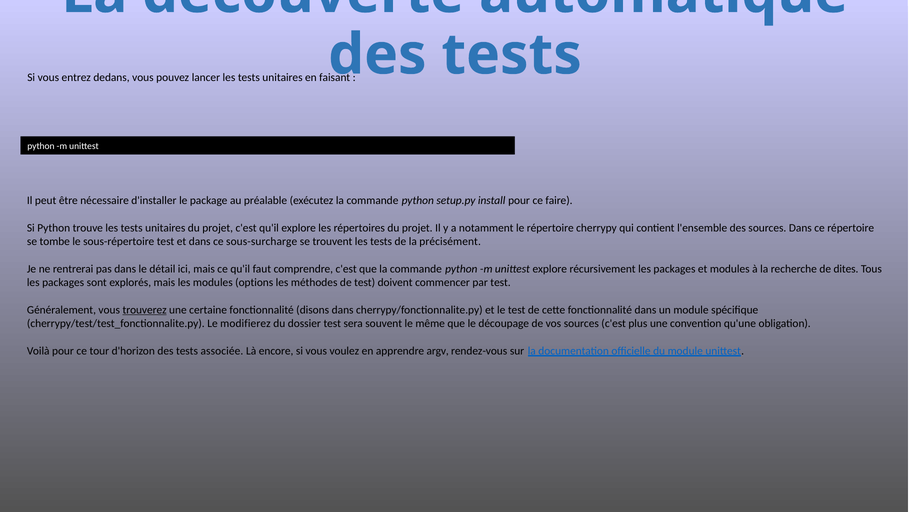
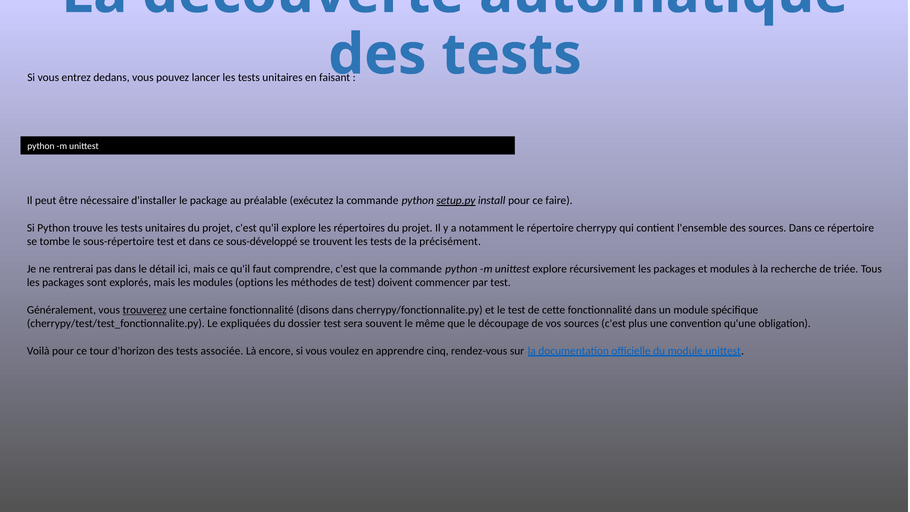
setup.py underline: none -> present
sous-surcharge: sous-surcharge -> sous-développé
dites: dites -> triée
modifierez: modifierez -> expliquées
argv: argv -> cinq
